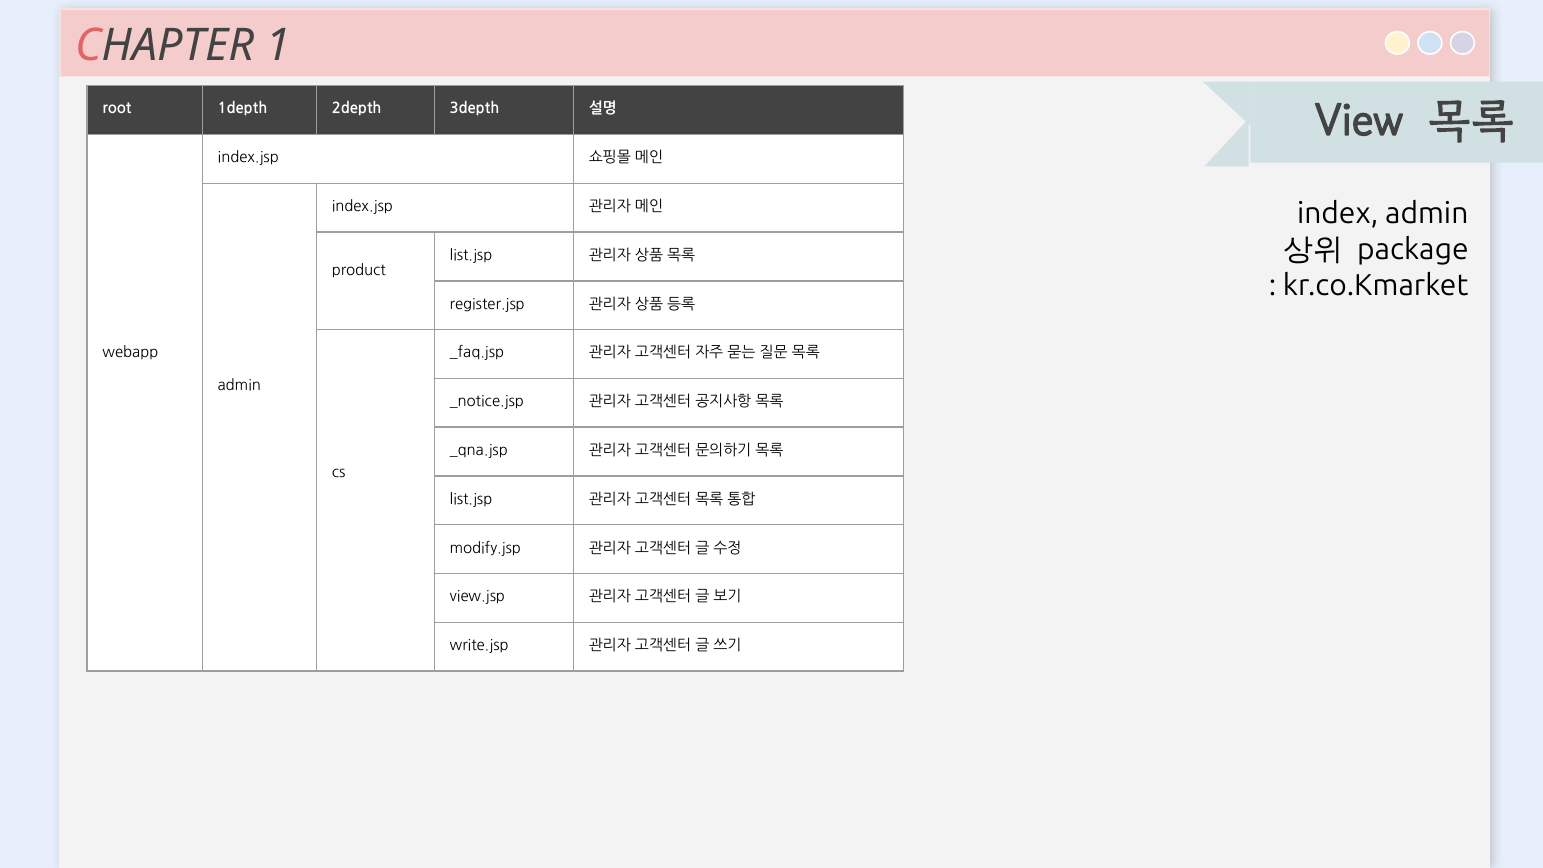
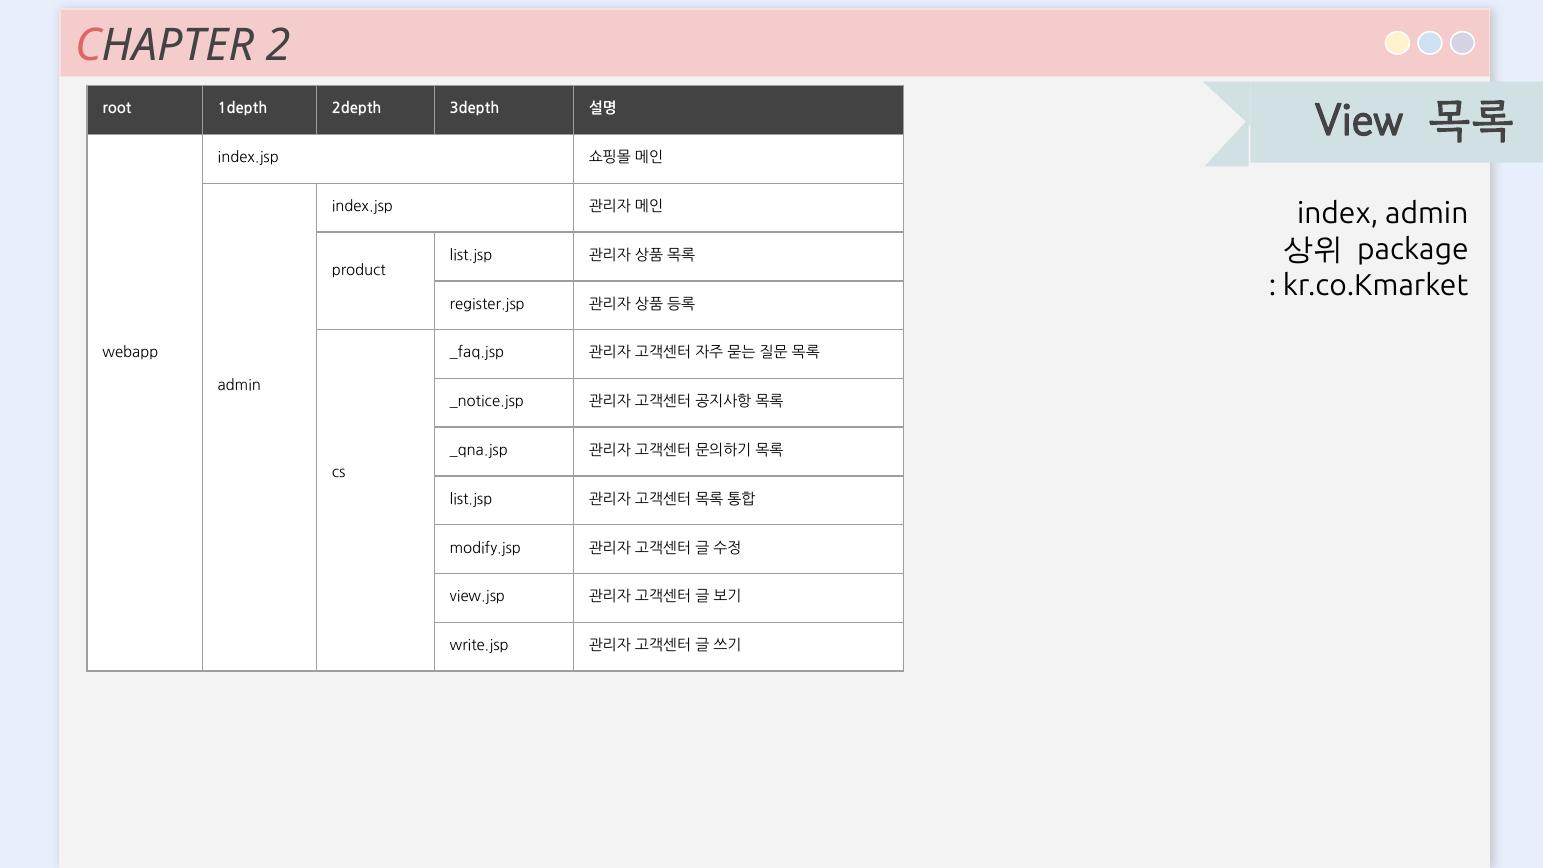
1: 1 -> 2
